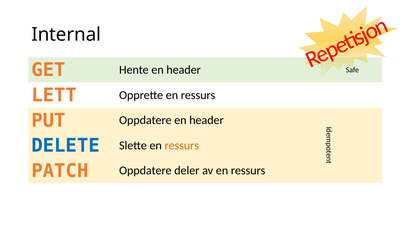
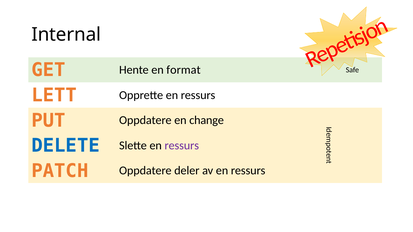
Hente en header: header -> format
Oppdatere en header: header -> change
ressurs at (182, 146) colour: orange -> purple
